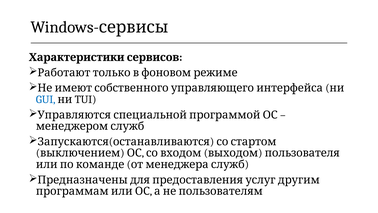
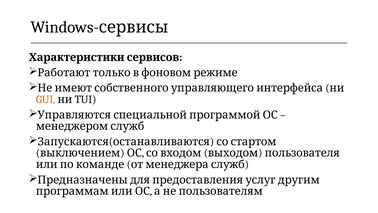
GUI colour: blue -> orange
